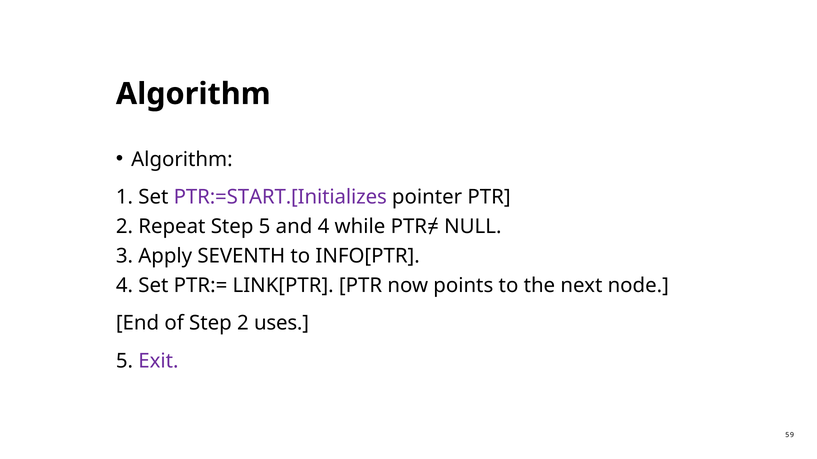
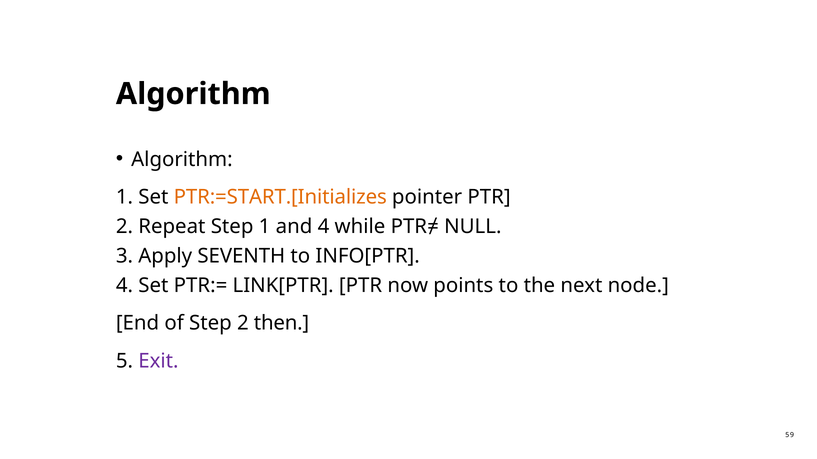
PTR:=START.[Initializes colour: purple -> orange
Step 5: 5 -> 1
uses: uses -> then
